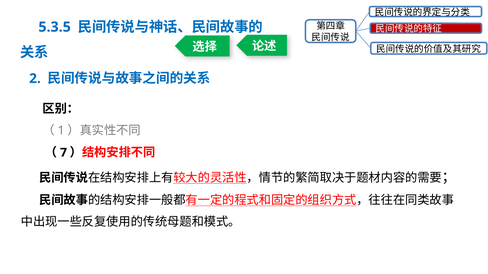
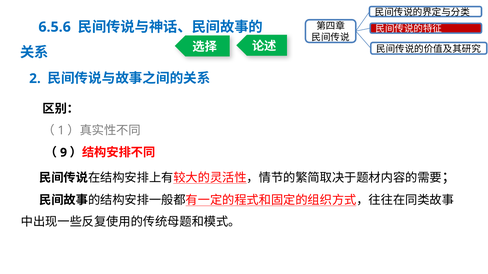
5.3.5: 5.3.5 -> 6.5.6
7: 7 -> 9
